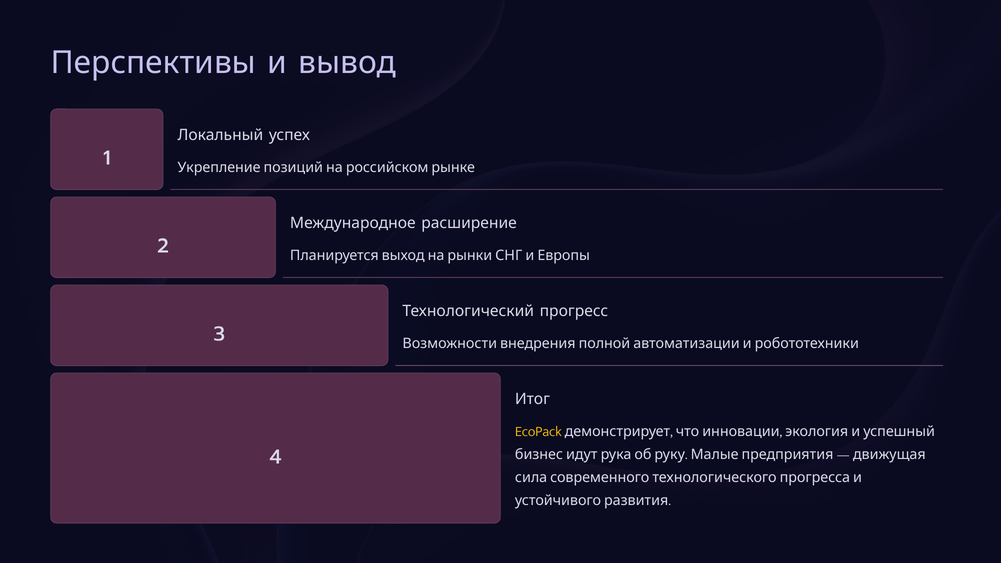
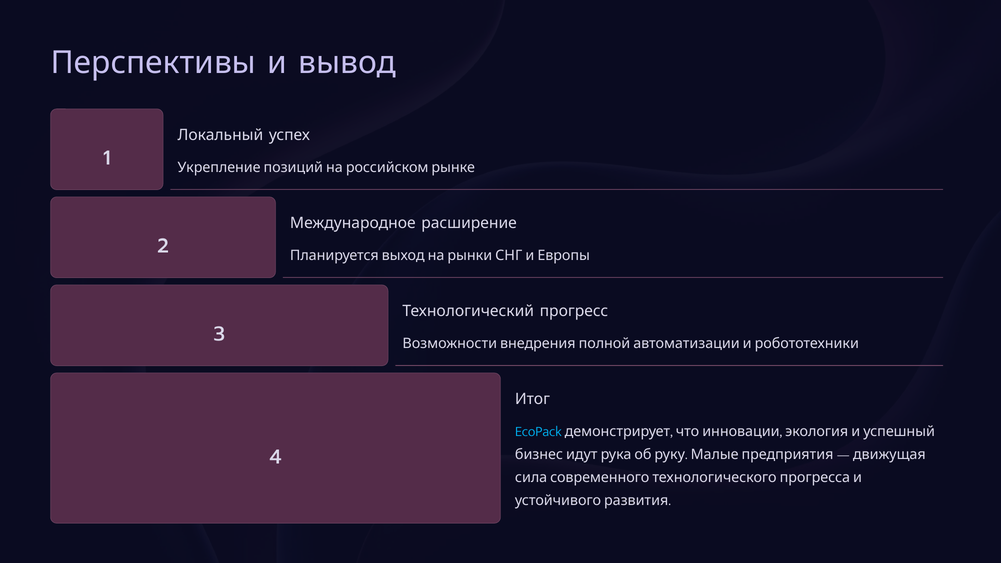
EcoPack colour: yellow -> light blue
